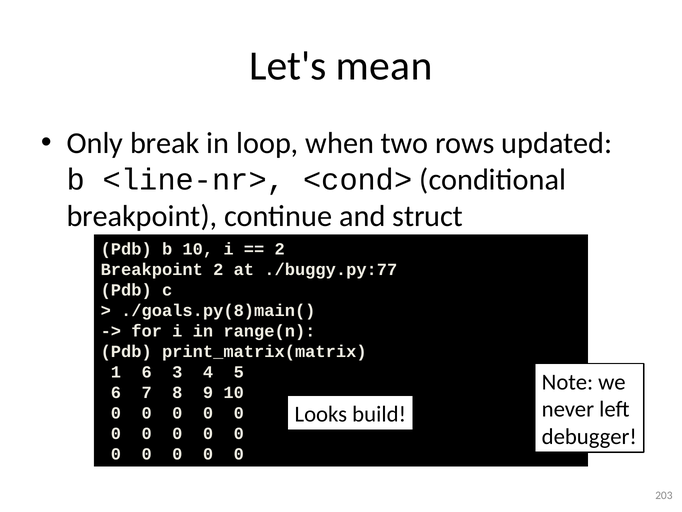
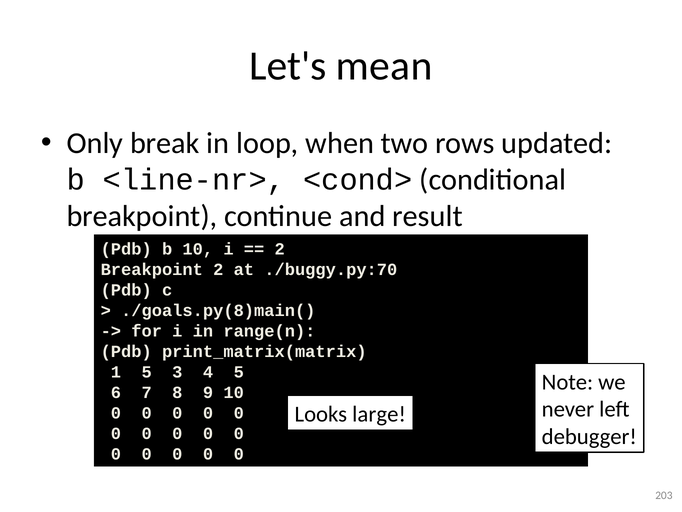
struct: struct -> result
./buggy.py:77: ./buggy.py:77 -> ./buggy.py:70
1 6: 6 -> 5
build: build -> large
